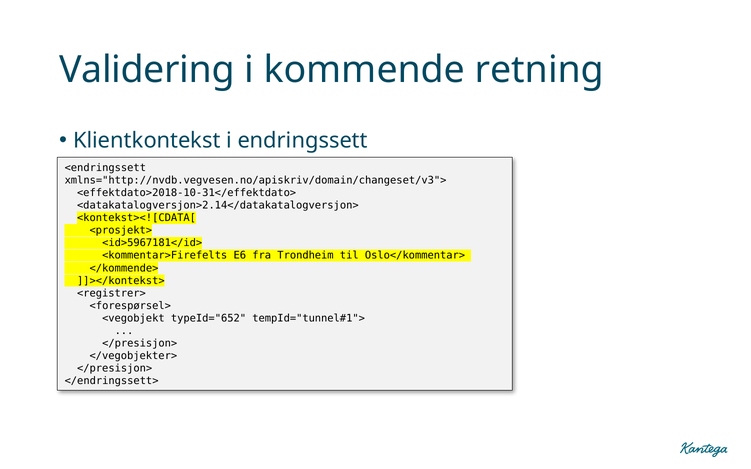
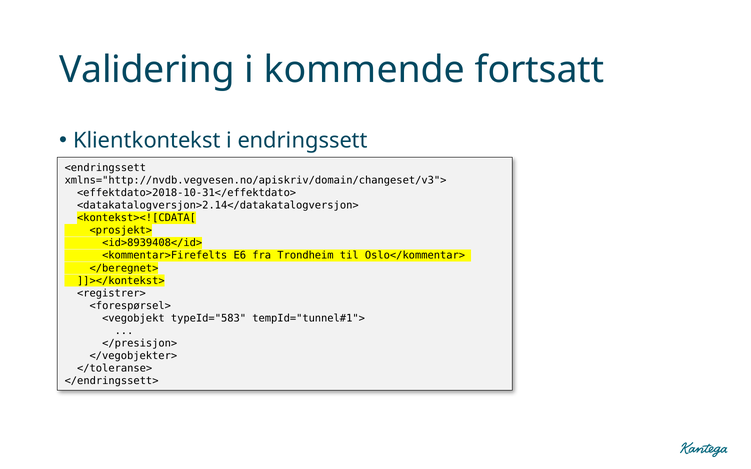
retning: retning -> fortsatt
<id>5967181</id>: <id>5967181</id> -> <id>8939408</id>
</kommende>: </kommende> -> </beregnet>
typeId="652: typeId="652 -> typeId="583
</presisjon> at (115, 369): </presisjon> -> </toleranse>
